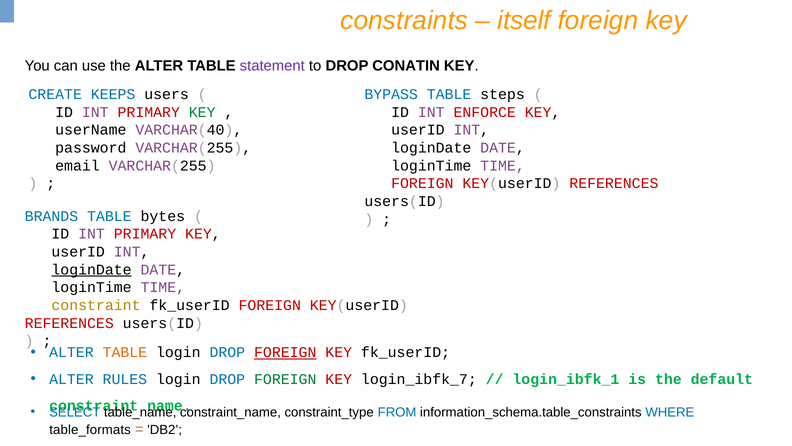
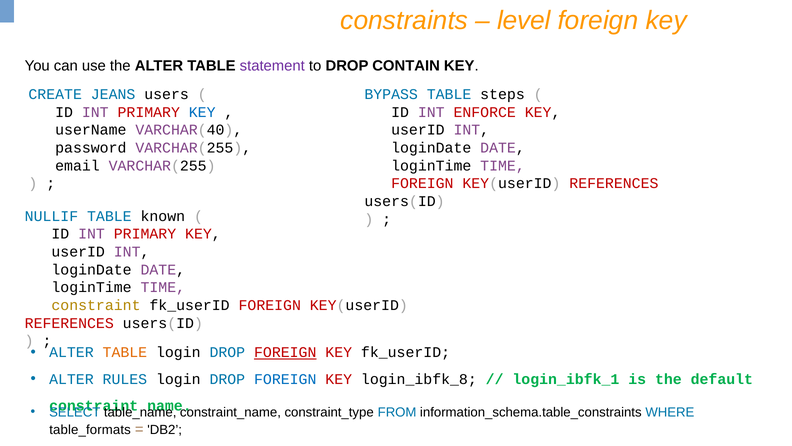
itself: itself -> level
CONATIN: CONATIN -> CONTAIN
KEEPS: KEEPS -> JEANS
KEY at (202, 112) colour: green -> blue
BRANDS: BRANDS -> NULLIF
bytes: bytes -> known
loginDate at (92, 269) underline: present -> none
FOREIGN at (285, 379) colour: green -> blue
login_ibfk_7: login_ibfk_7 -> login_ibfk_8
